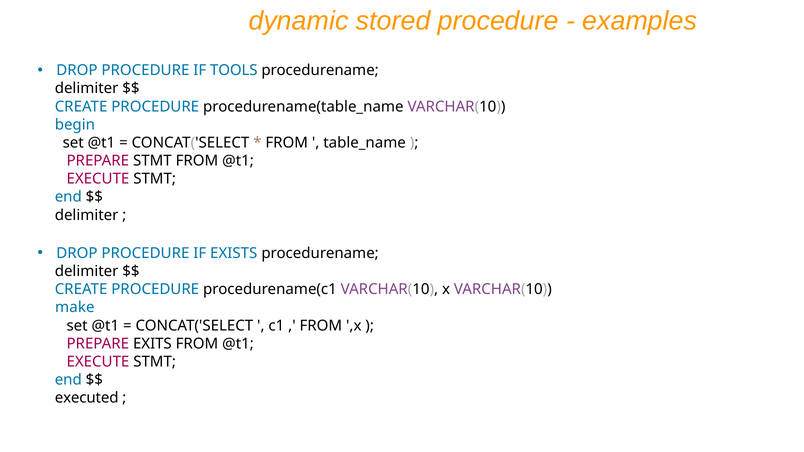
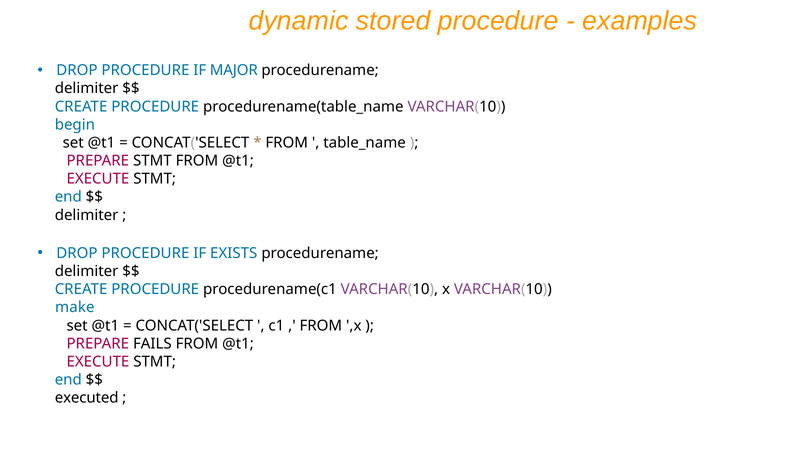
TOOLS: TOOLS -> MAJOR
EXITS: EXITS -> FAILS
